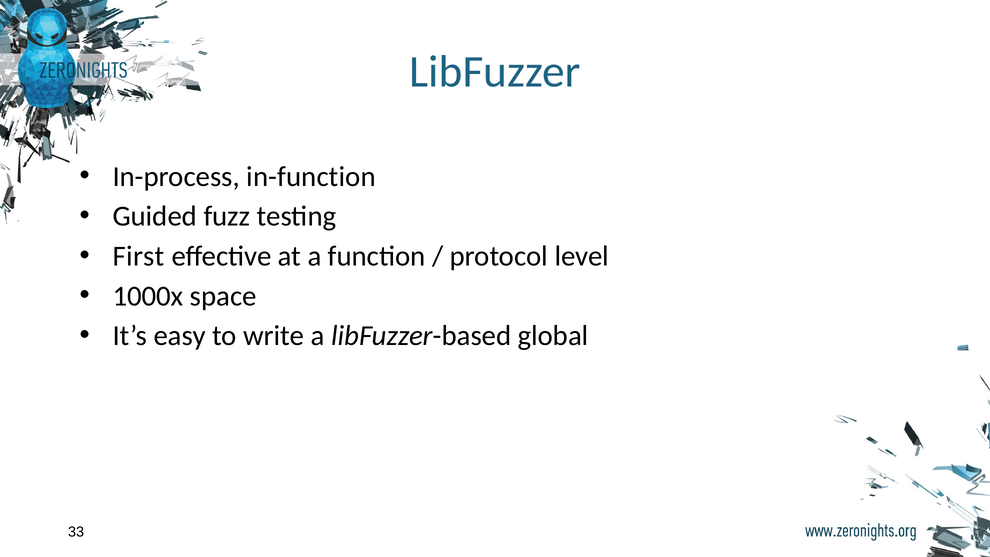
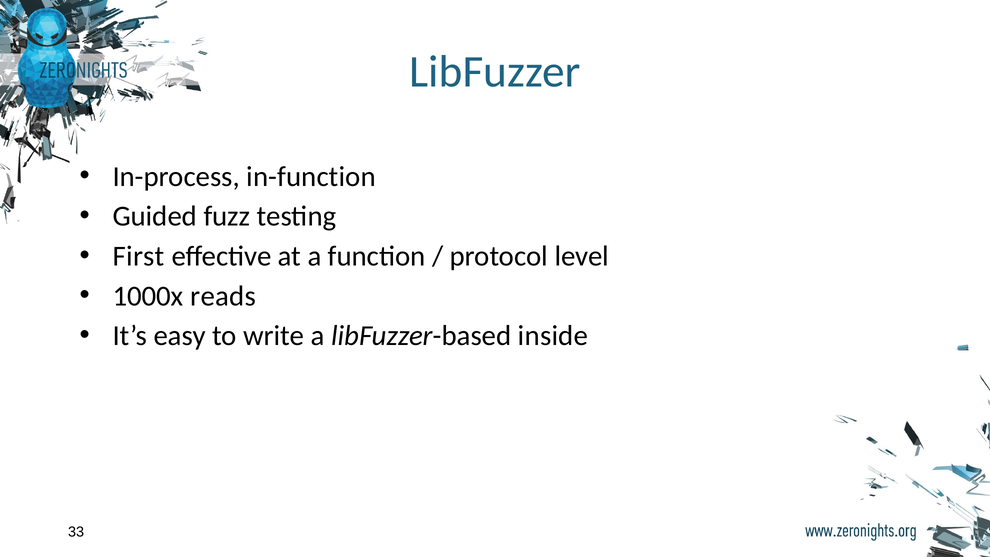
space: space -> reads
global: global -> inside
